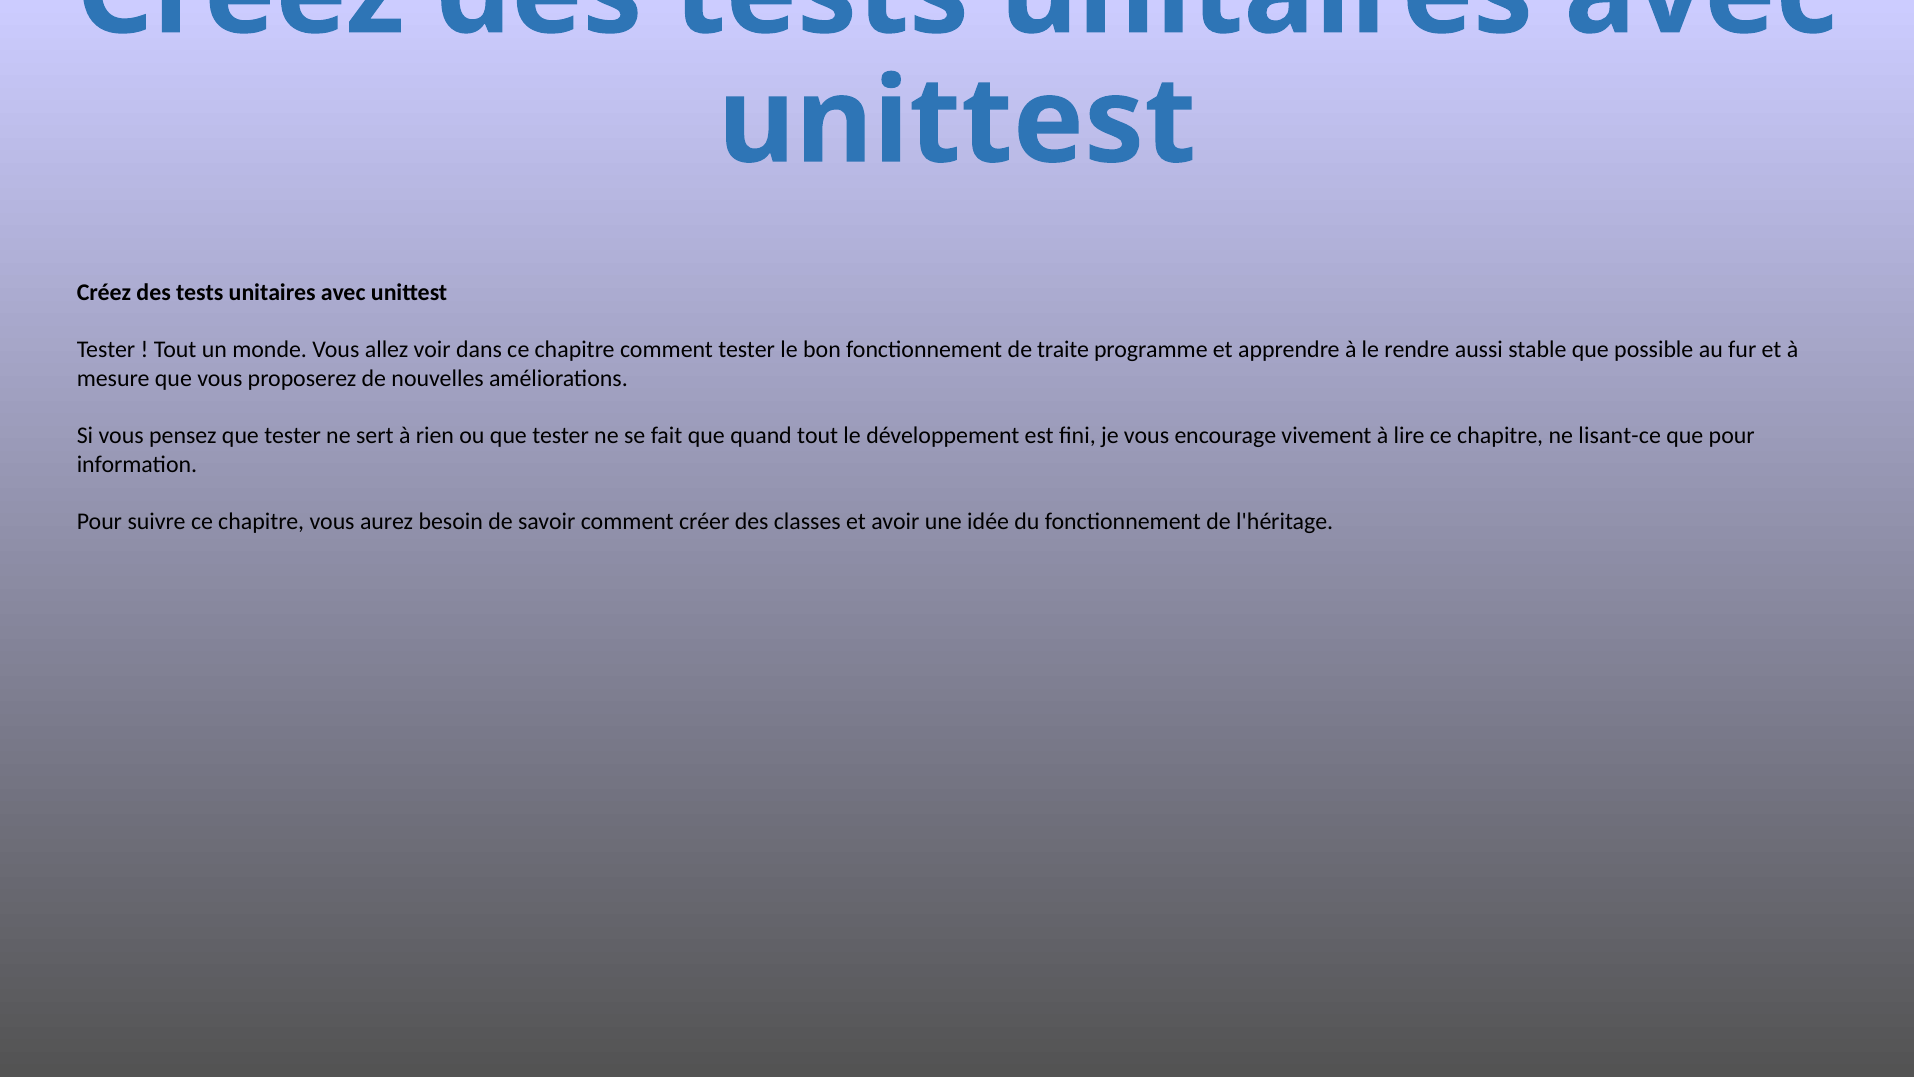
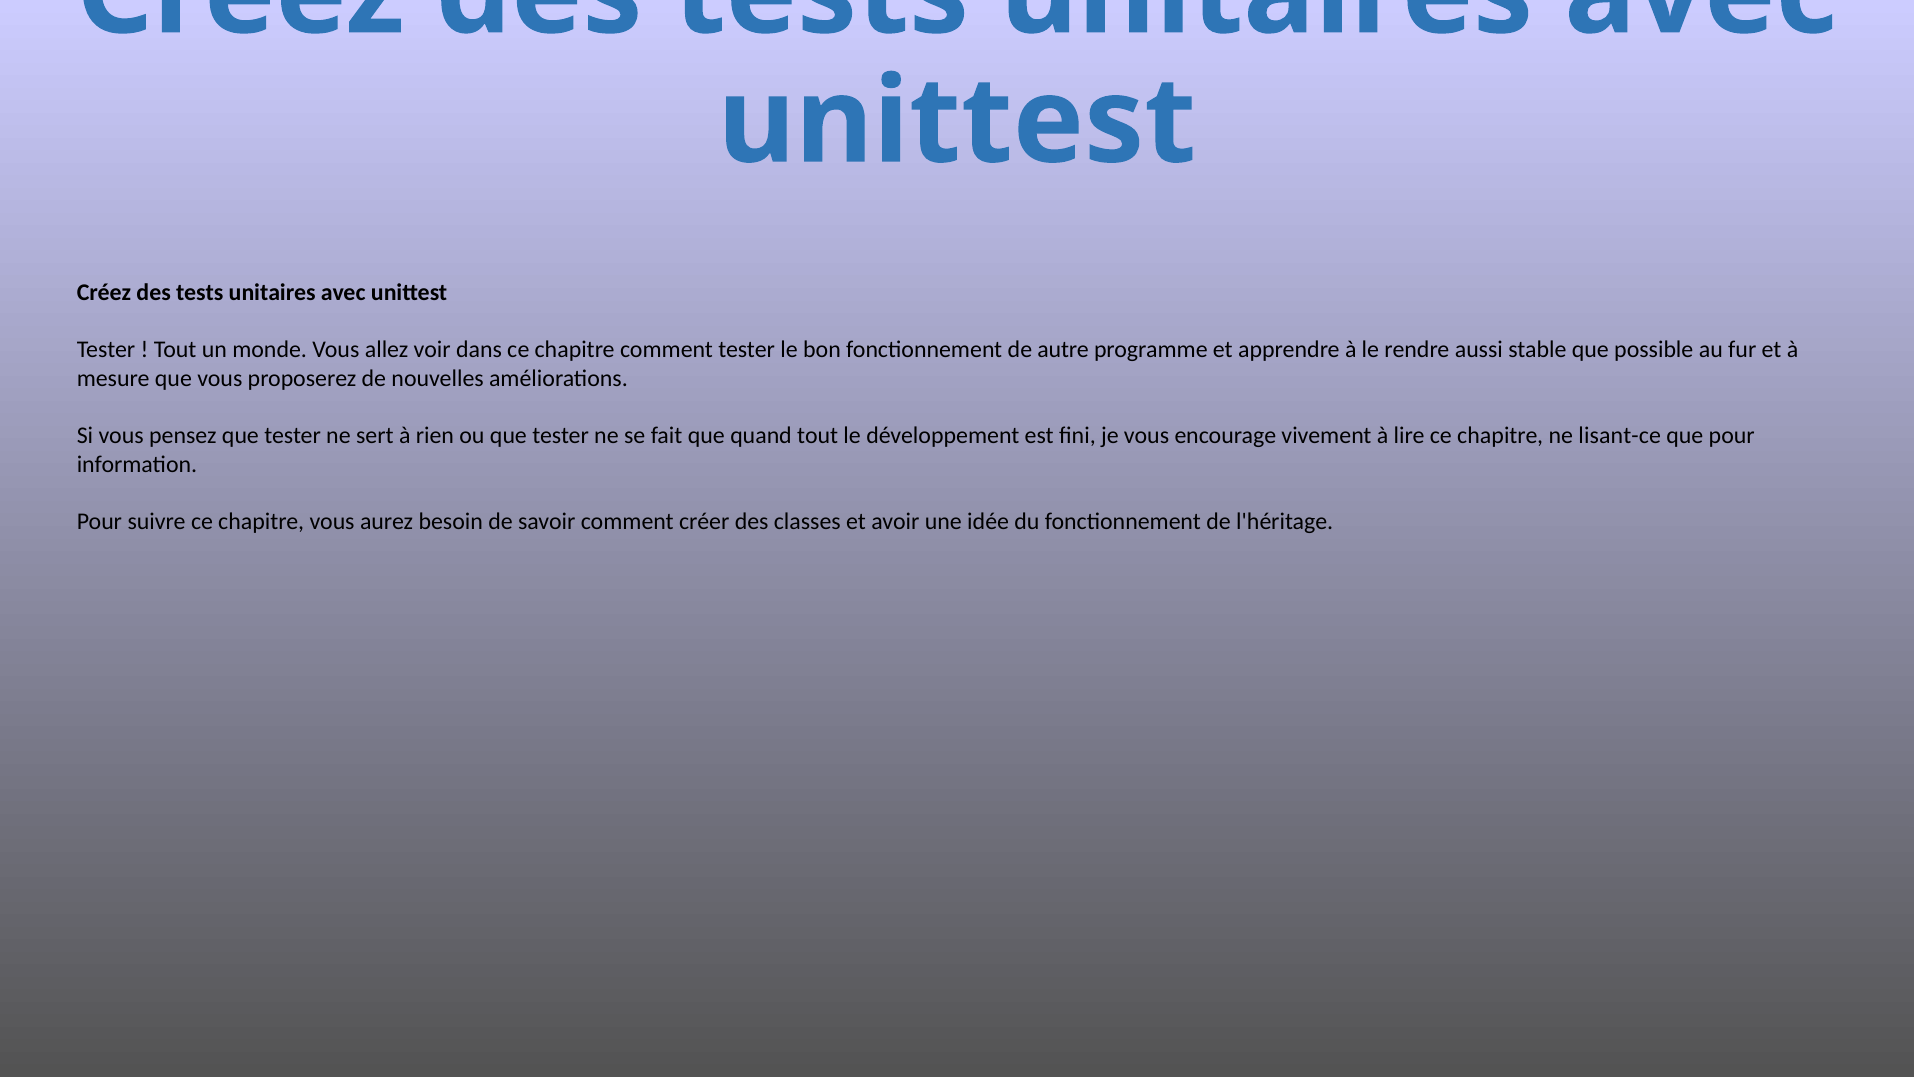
traite: traite -> autre
